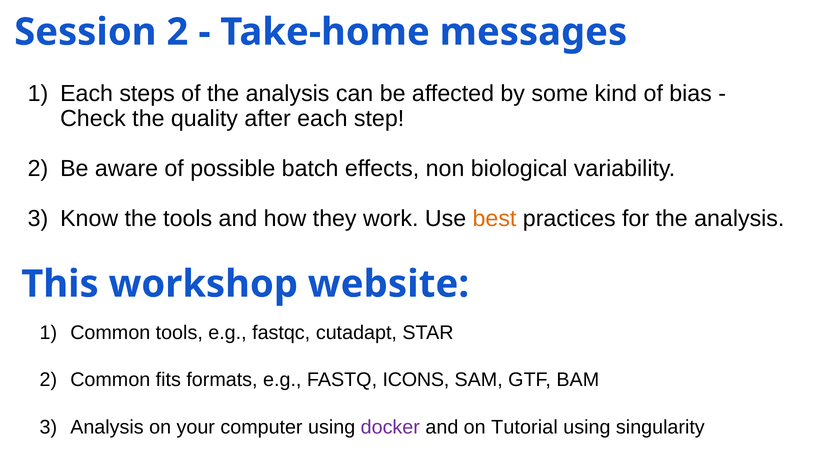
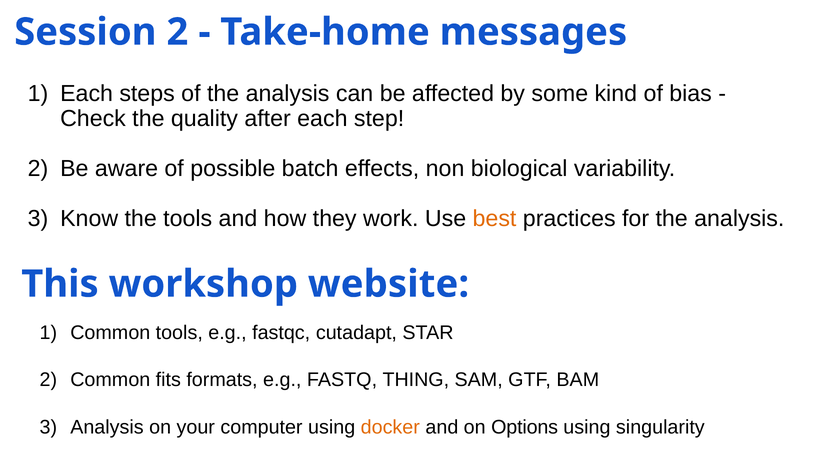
ICONS: ICONS -> THING
docker colour: purple -> orange
Tutorial: Tutorial -> Options
